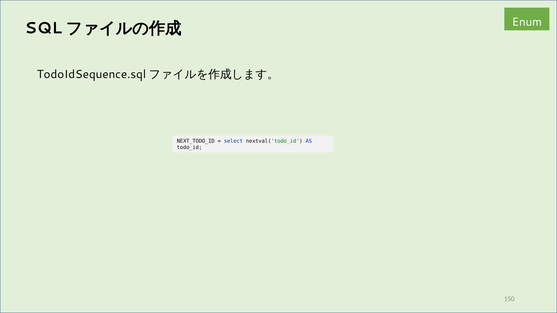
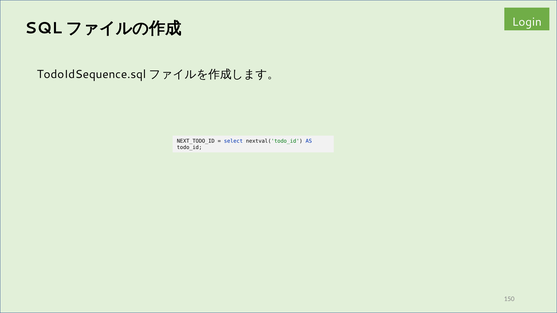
Enum: Enum -> Login
